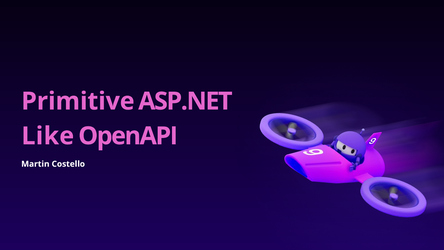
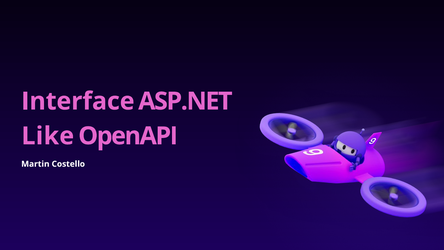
Primitive: Primitive -> Interface
